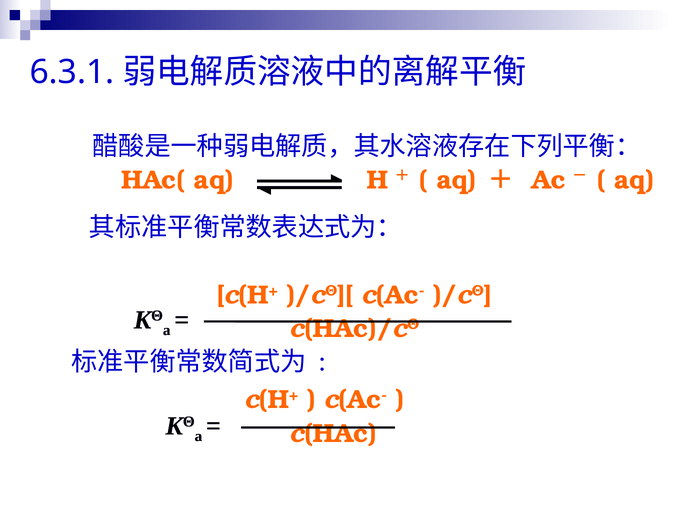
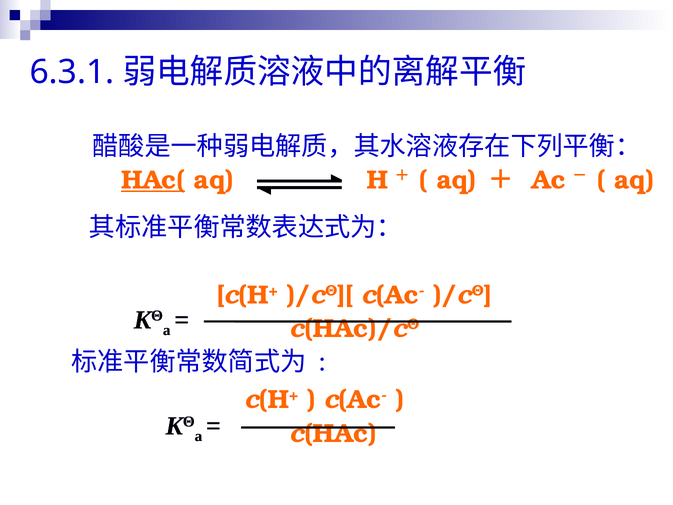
HAc( underline: none -> present
